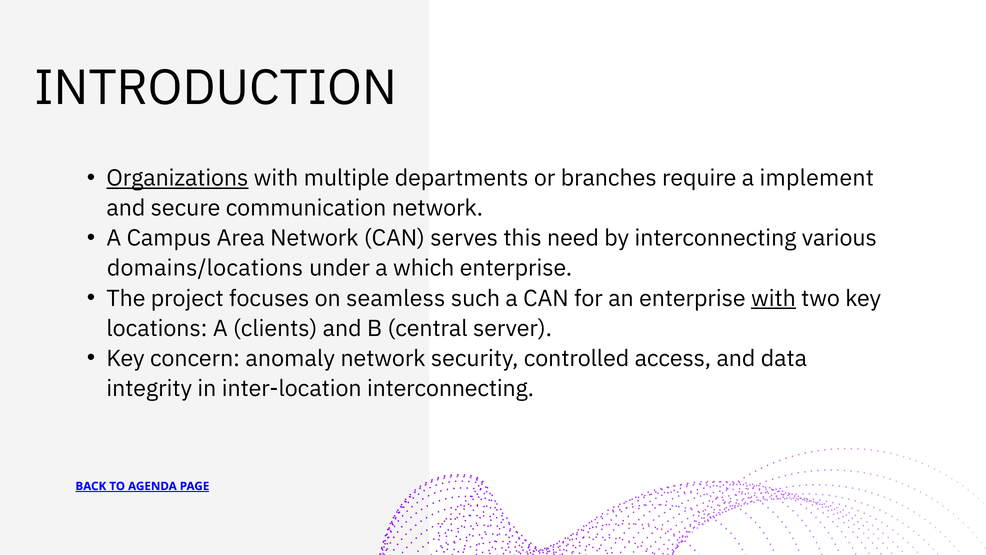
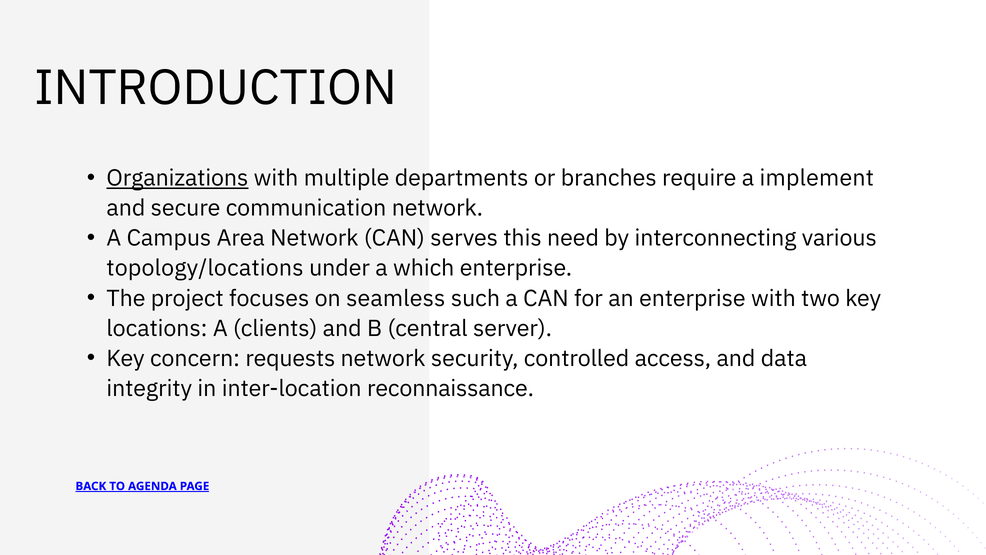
domains/locations: domains/locations -> topology/locations
with at (773, 298) underline: present -> none
anomaly: anomaly -> requests
inter-location interconnecting: interconnecting -> reconnaissance
